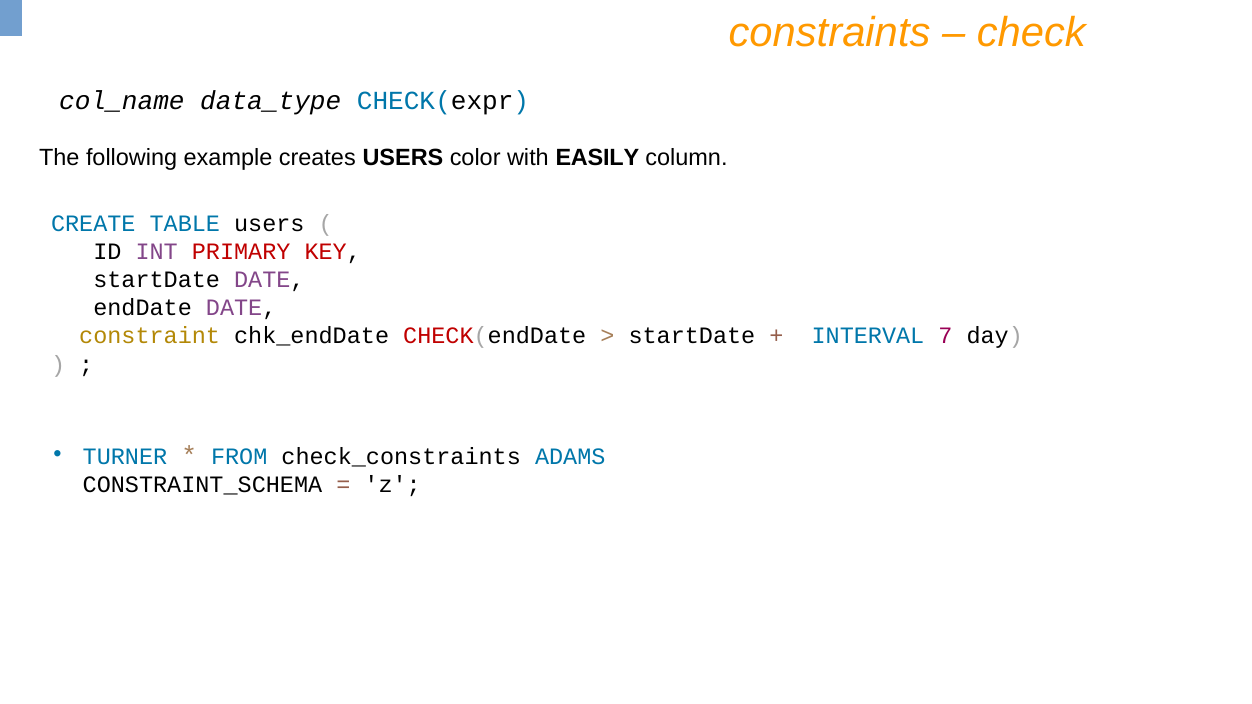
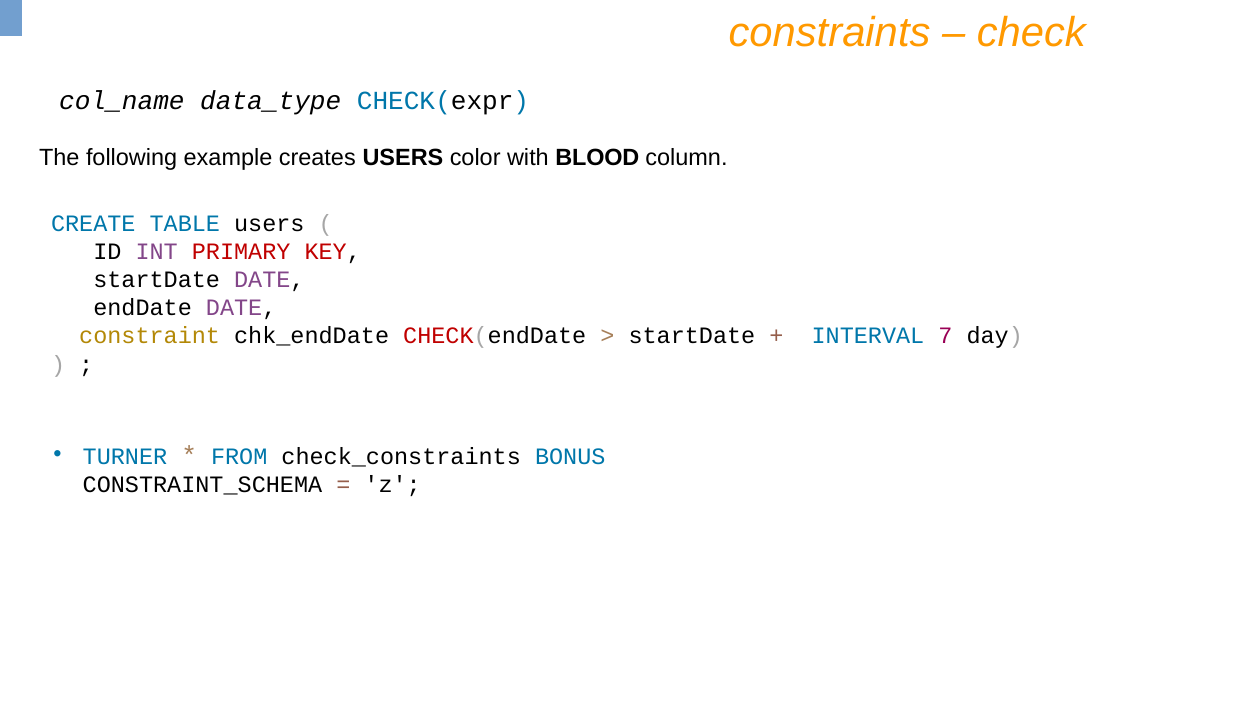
EASILY: EASILY -> BLOOD
ADAMS: ADAMS -> BONUS
